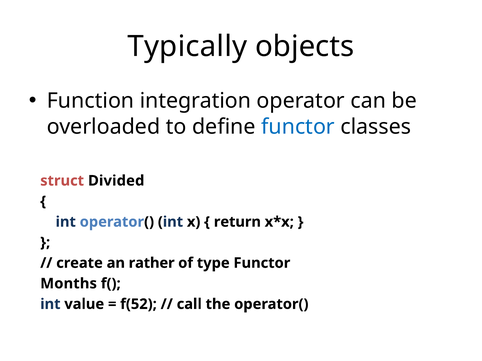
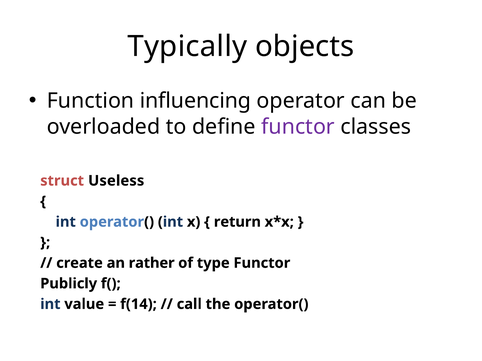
integration: integration -> influencing
functor at (298, 127) colour: blue -> purple
Divided: Divided -> Useless
Months: Months -> Publicly
f(52: f(52 -> f(14
